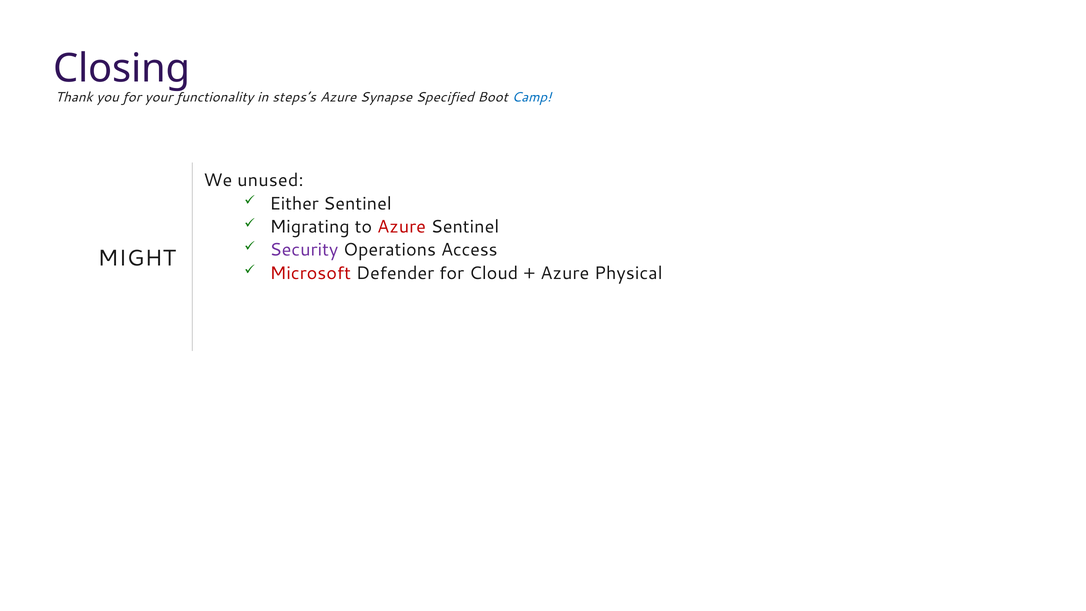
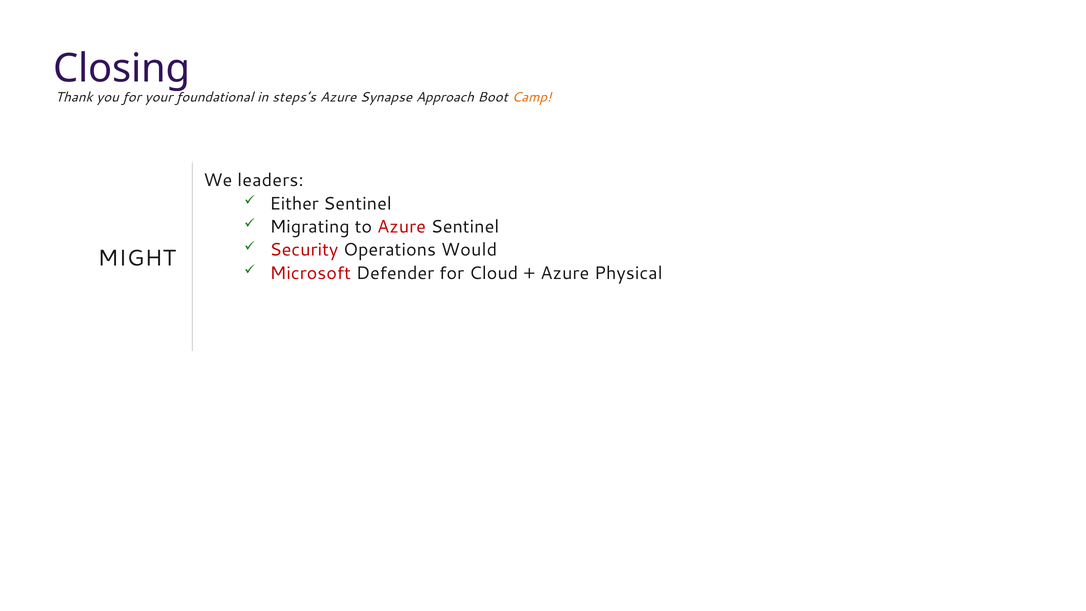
functionality: functionality -> foundational
Specified: Specified -> Approach
Camp colour: blue -> orange
unused: unused -> leaders
Security colour: purple -> red
Access: Access -> Would
